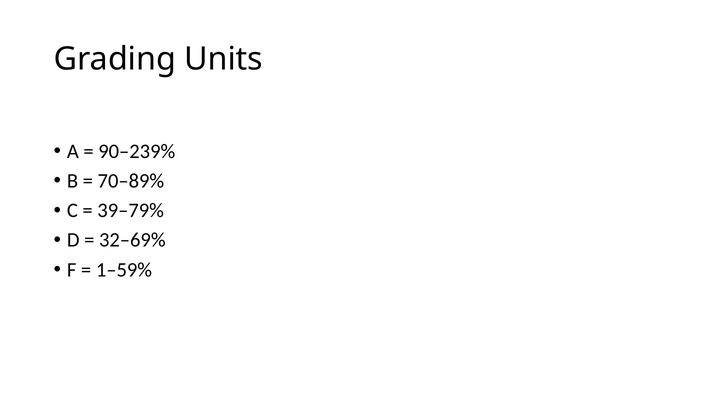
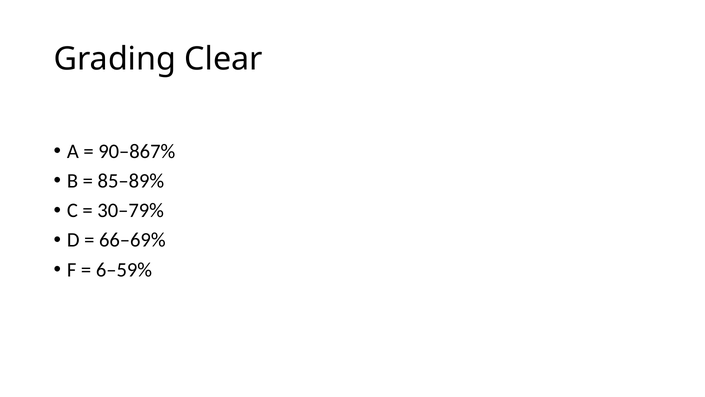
Units: Units -> Clear
90–239%: 90–239% -> 90–867%
70–89%: 70–89% -> 85–89%
39–79%: 39–79% -> 30–79%
32–69%: 32–69% -> 66–69%
1–59%: 1–59% -> 6–59%
